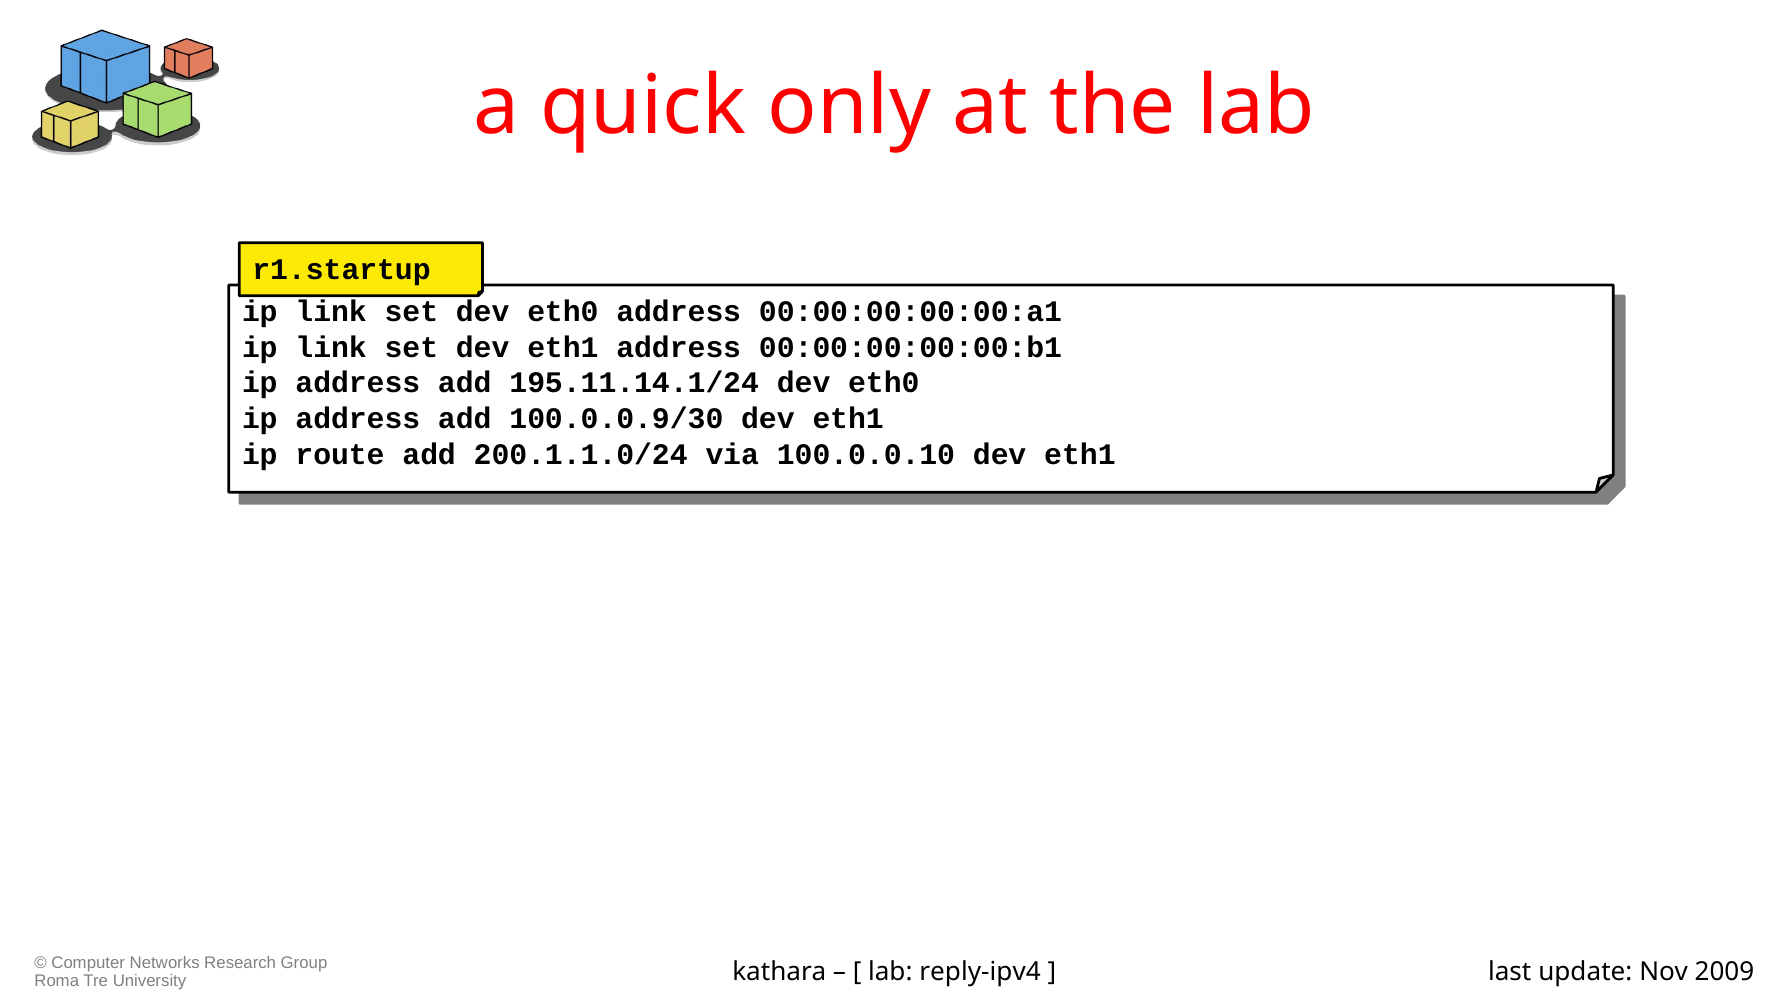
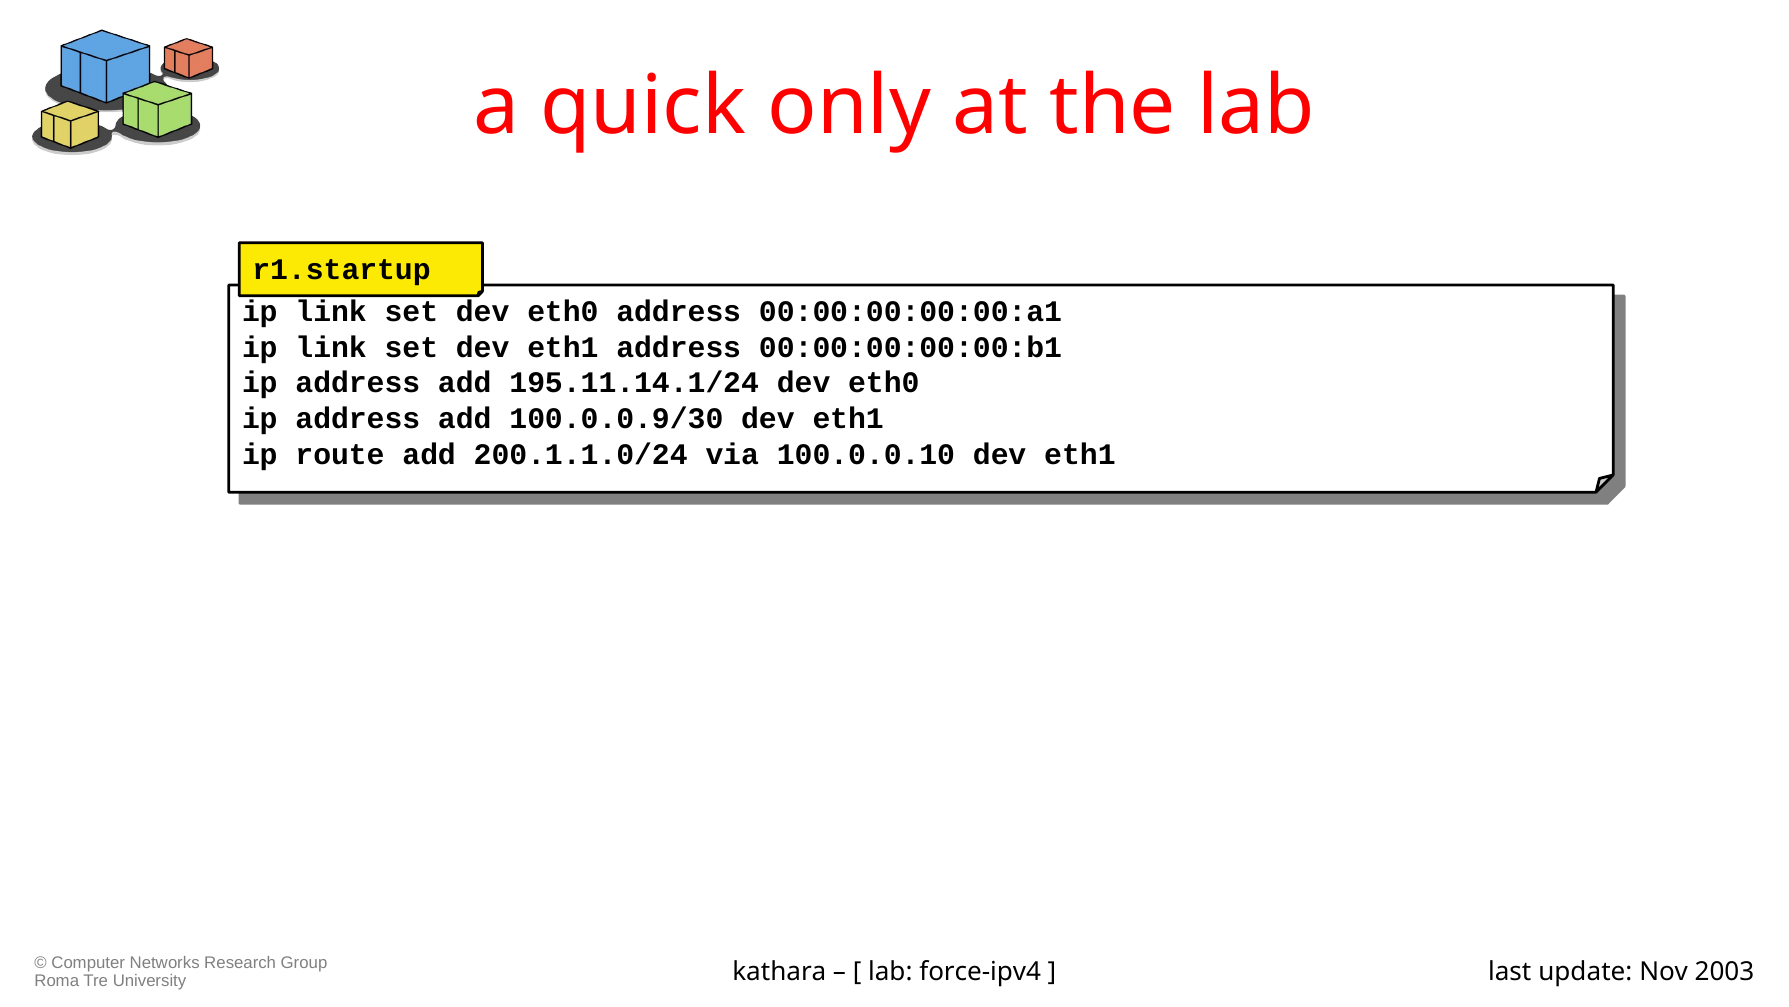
reply-ipv4: reply-ipv4 -> force-ipv4
2009: 2009 -> 2003
